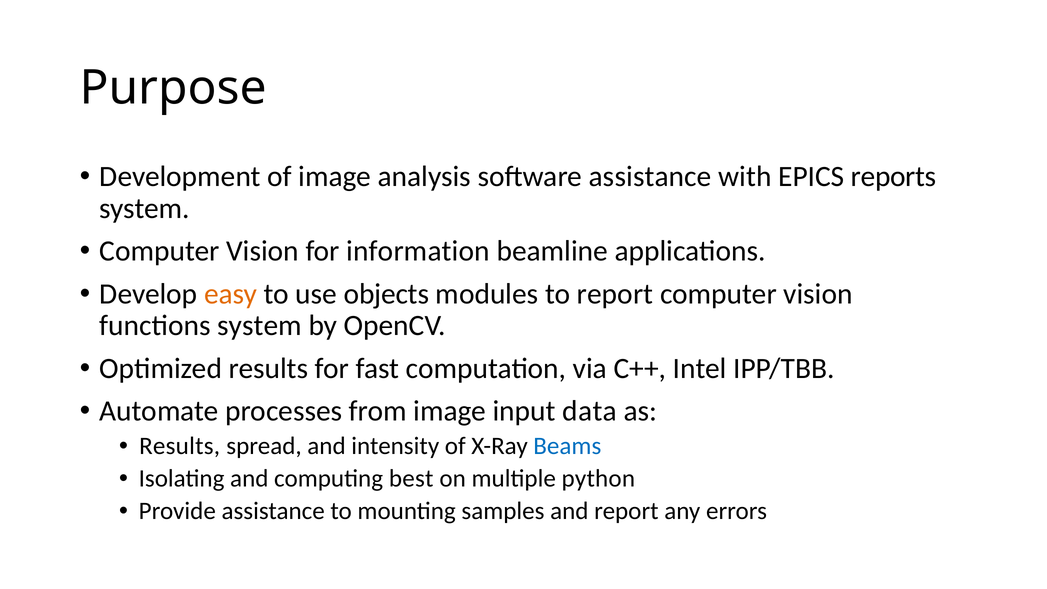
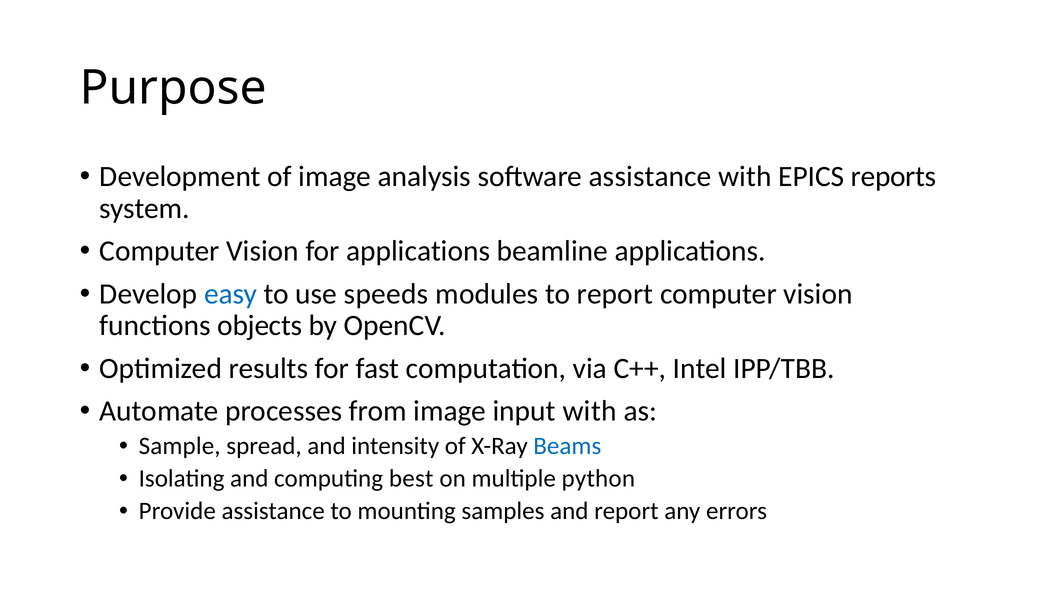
for information: information -> applications
easy colour: orange -> blue
objects: objects -> speeds
functions system: system -> objects
input data: data -> with
Results at (180, 446): Results -> Sample
